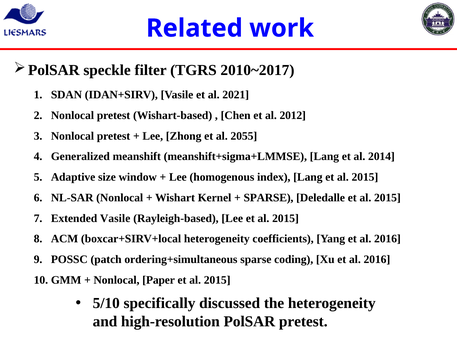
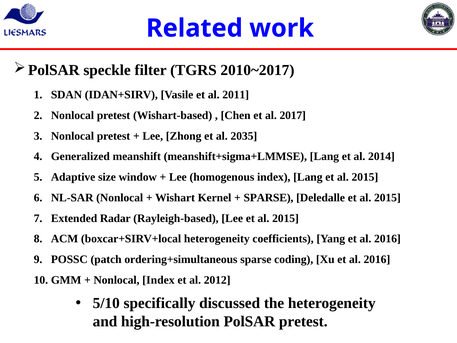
2021: 2021 -> 2011
2012: 2012 -> 2017
2055: 2055 -> 2035
Extended Vasile: Vasile -> Radar
Nonlocal Paper: Paper -> Index
2015 at (217, 280): 2015 -> 2012
